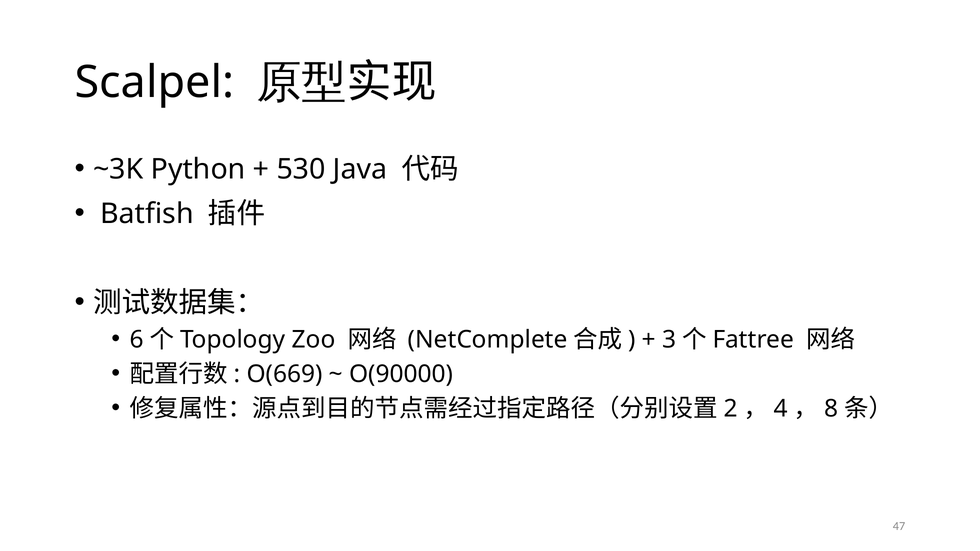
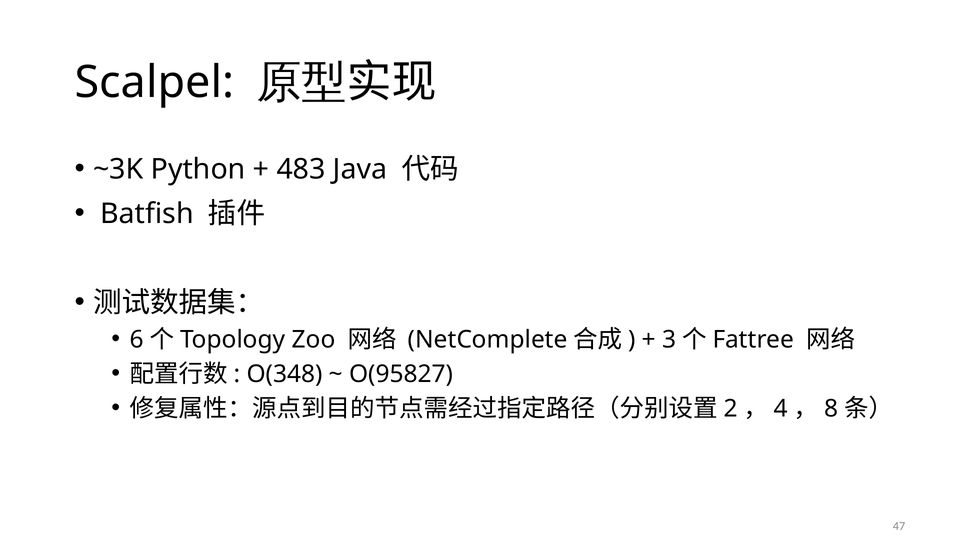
530: 530 -> 483
O(669: O(669 -> O(348
O(90000: O(90000 -> O(95827
